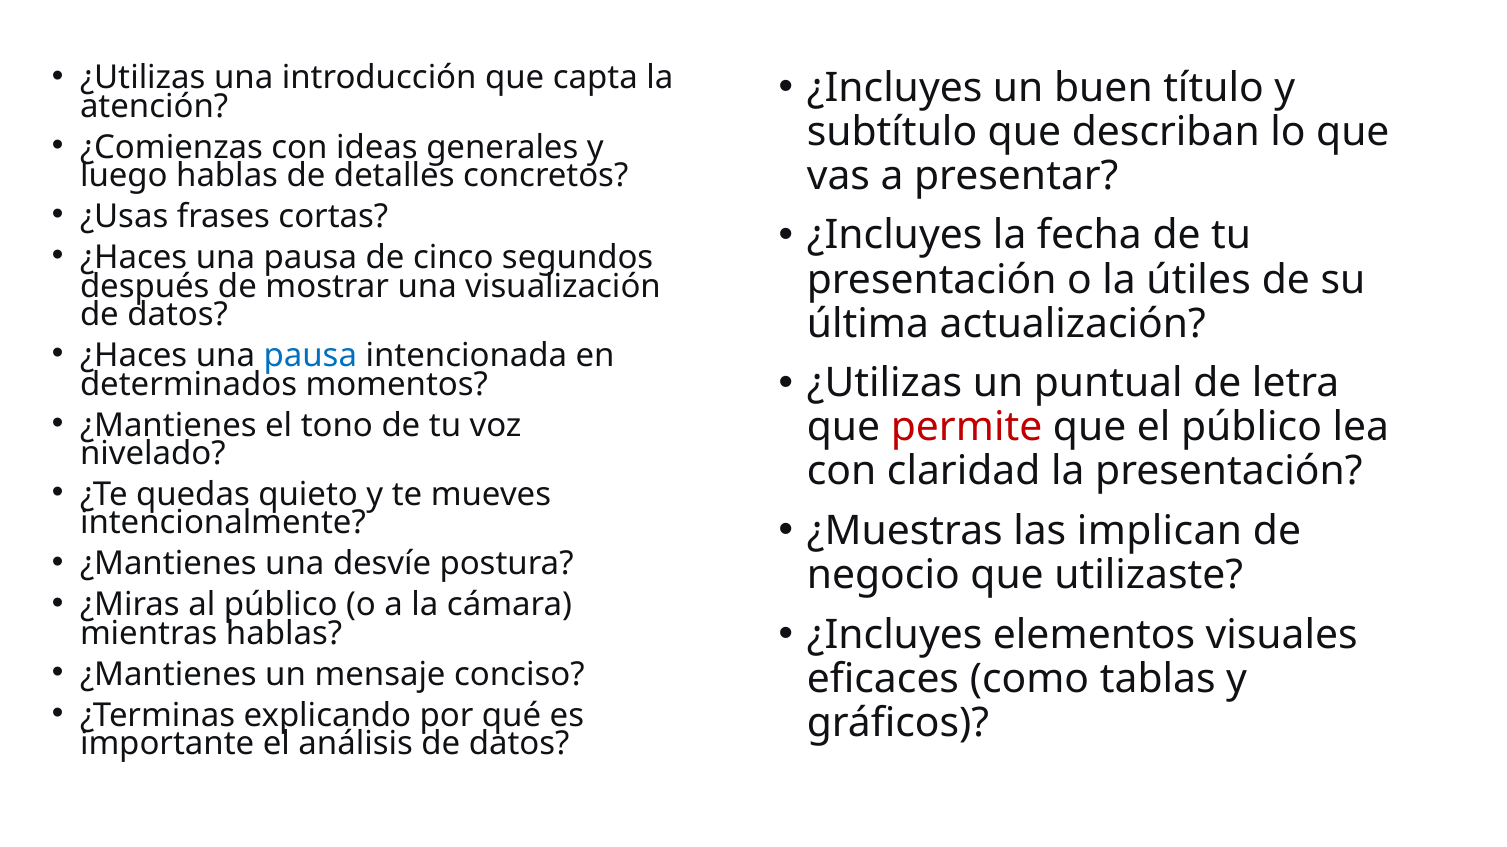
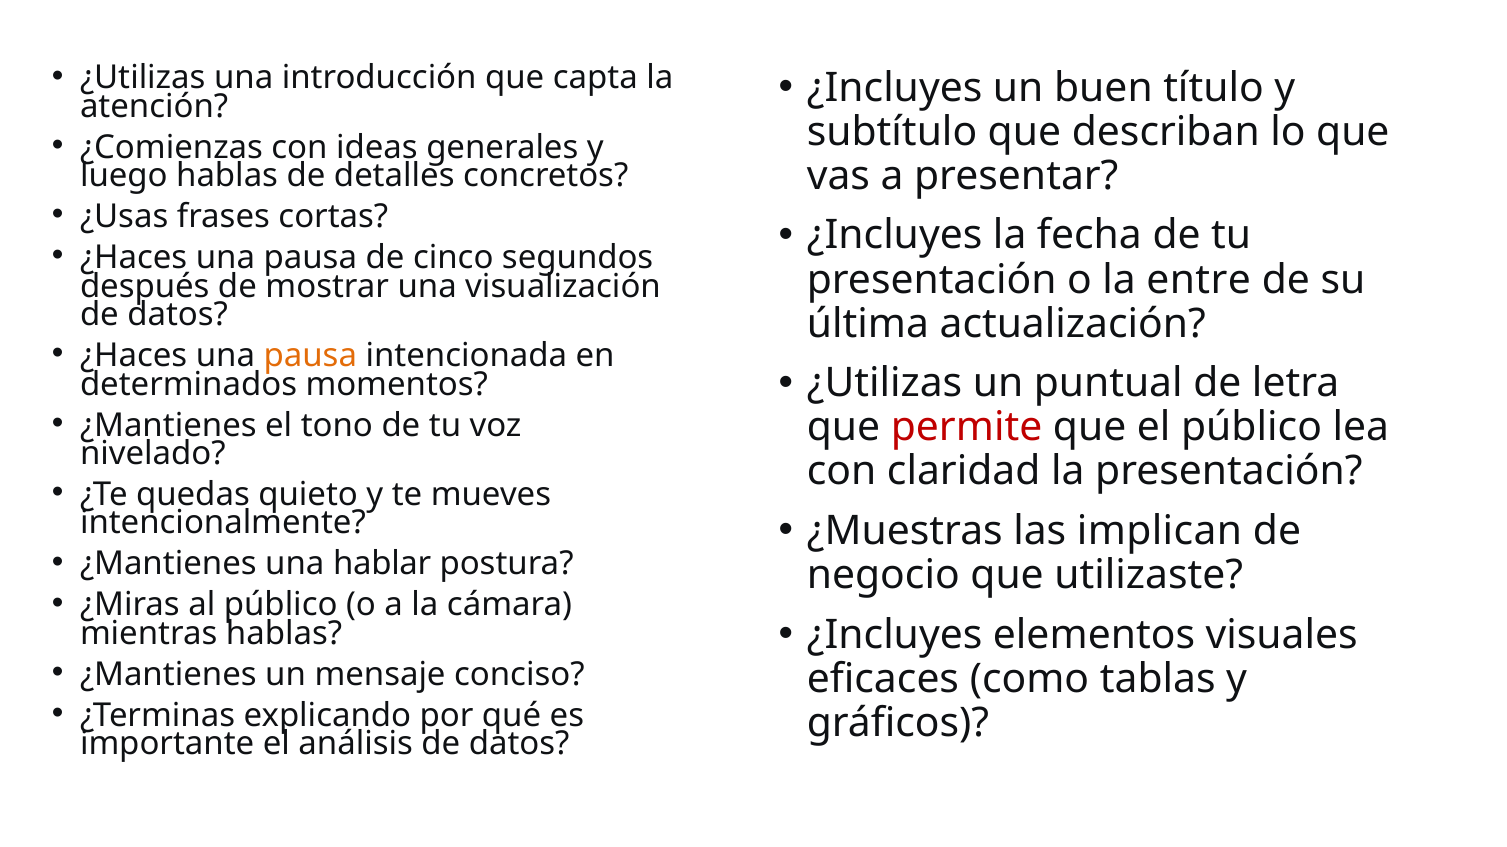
útiles: útiles -> entre
pausa at (310, 356) colour: blue -> orange
desvíe: desvíe -> hablar
